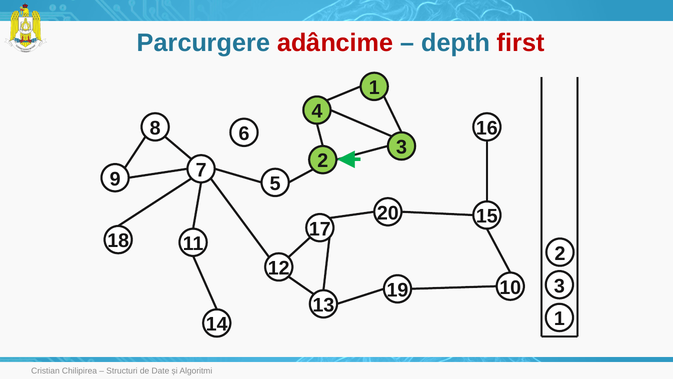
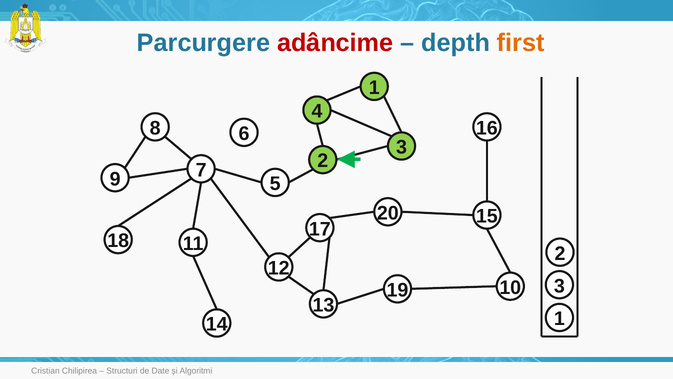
first colour: red -> orange
